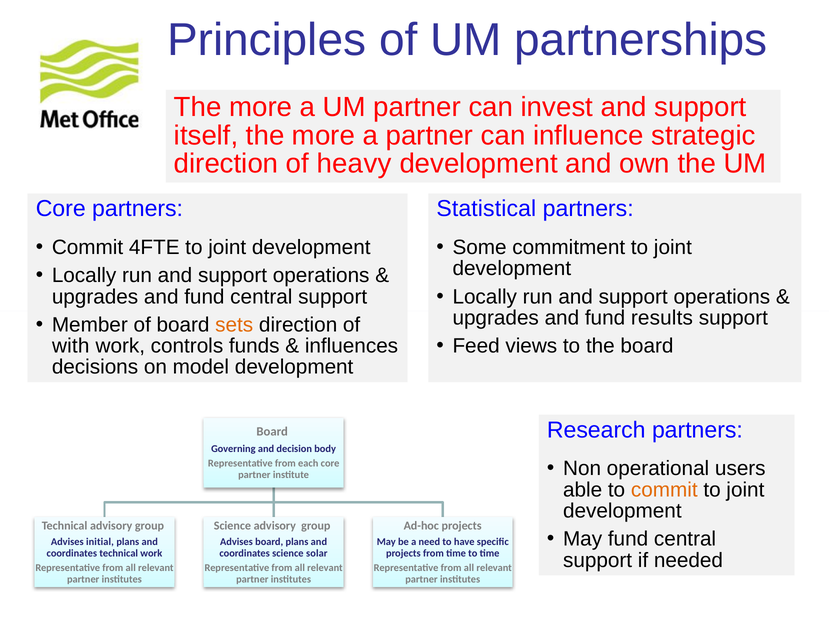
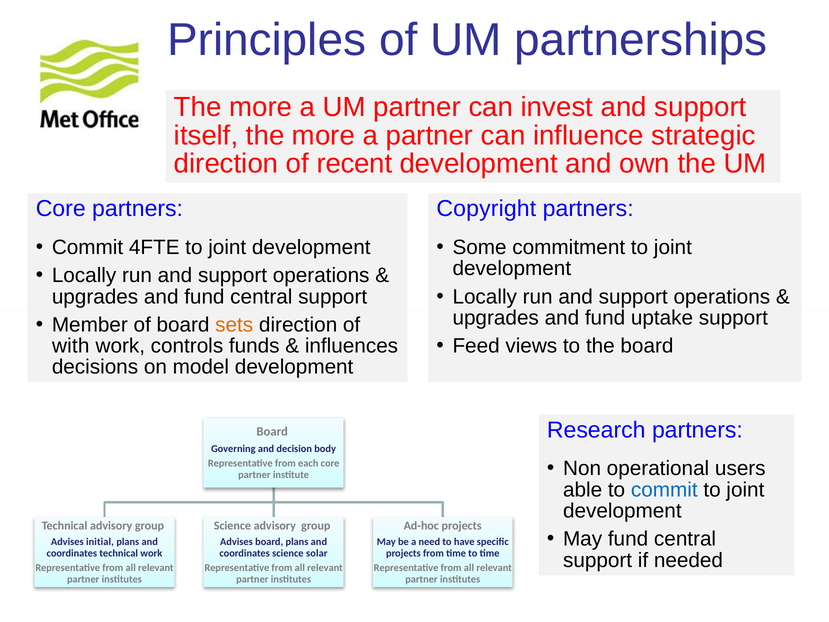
heavy: heavy -> recent
Statistical: Statistical -> Copyright
results: results -> uptake
commit at (664, 490) colour: orange -> blue
